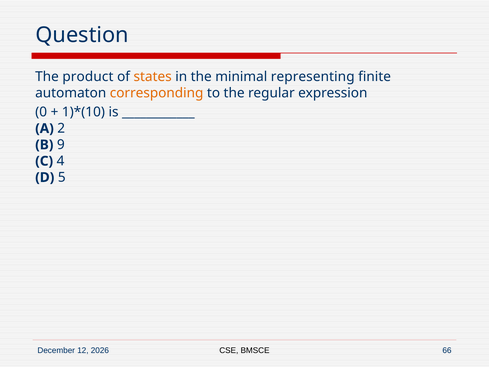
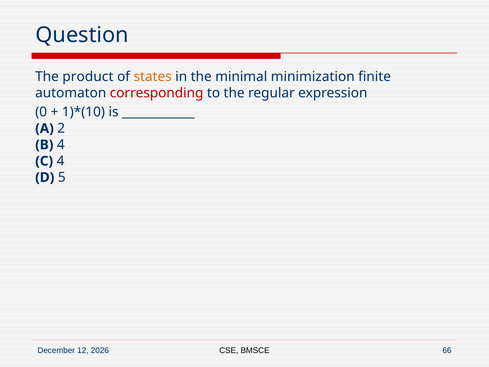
representing: representing -> minimization
corresponding colour: orange -> red
B 9: 9 -> 4
